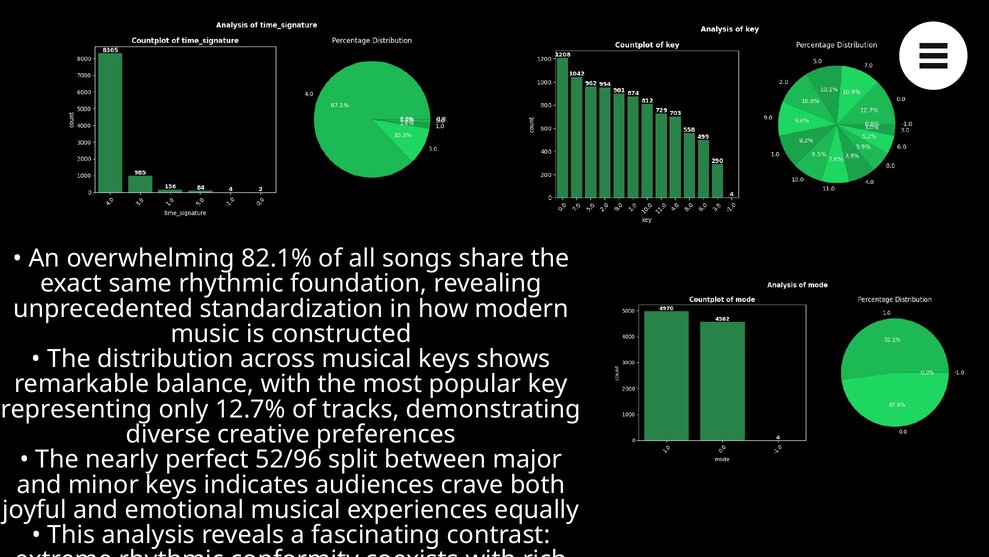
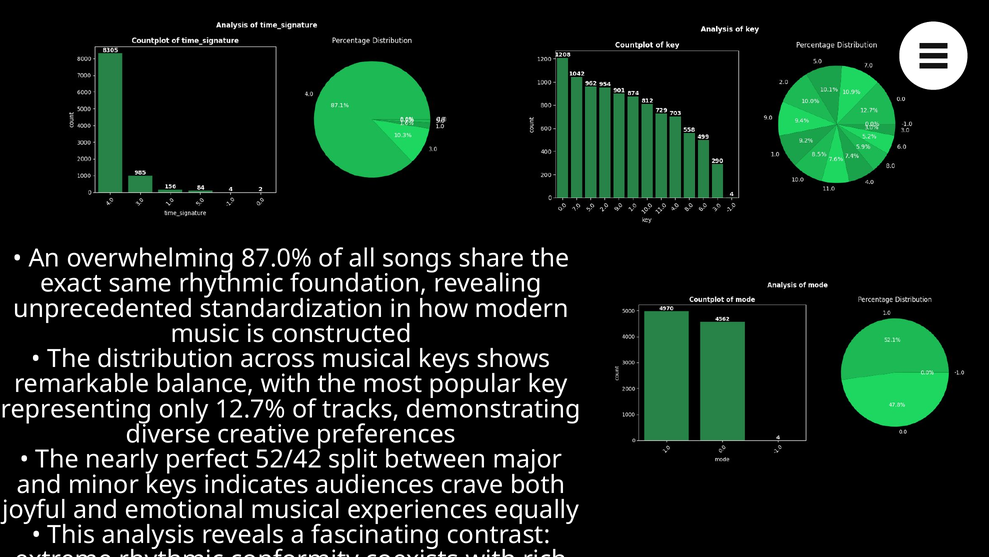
82.1%: 82.1% -> 87.0%
52/96: 52/96 -> 52/42
